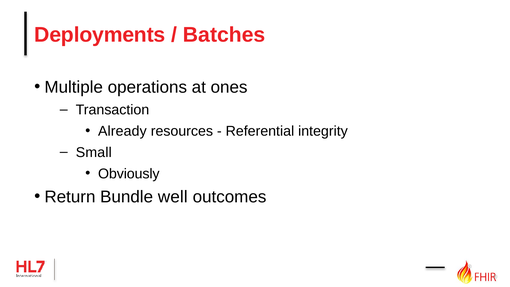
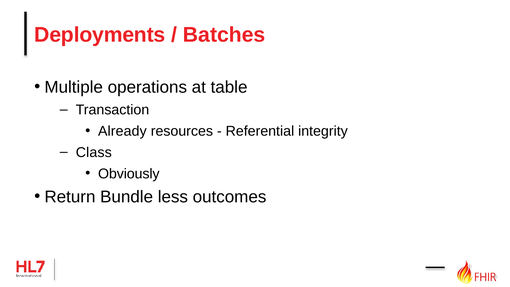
ones: ones -> table
Small: Small -> Class
well: well -> less
